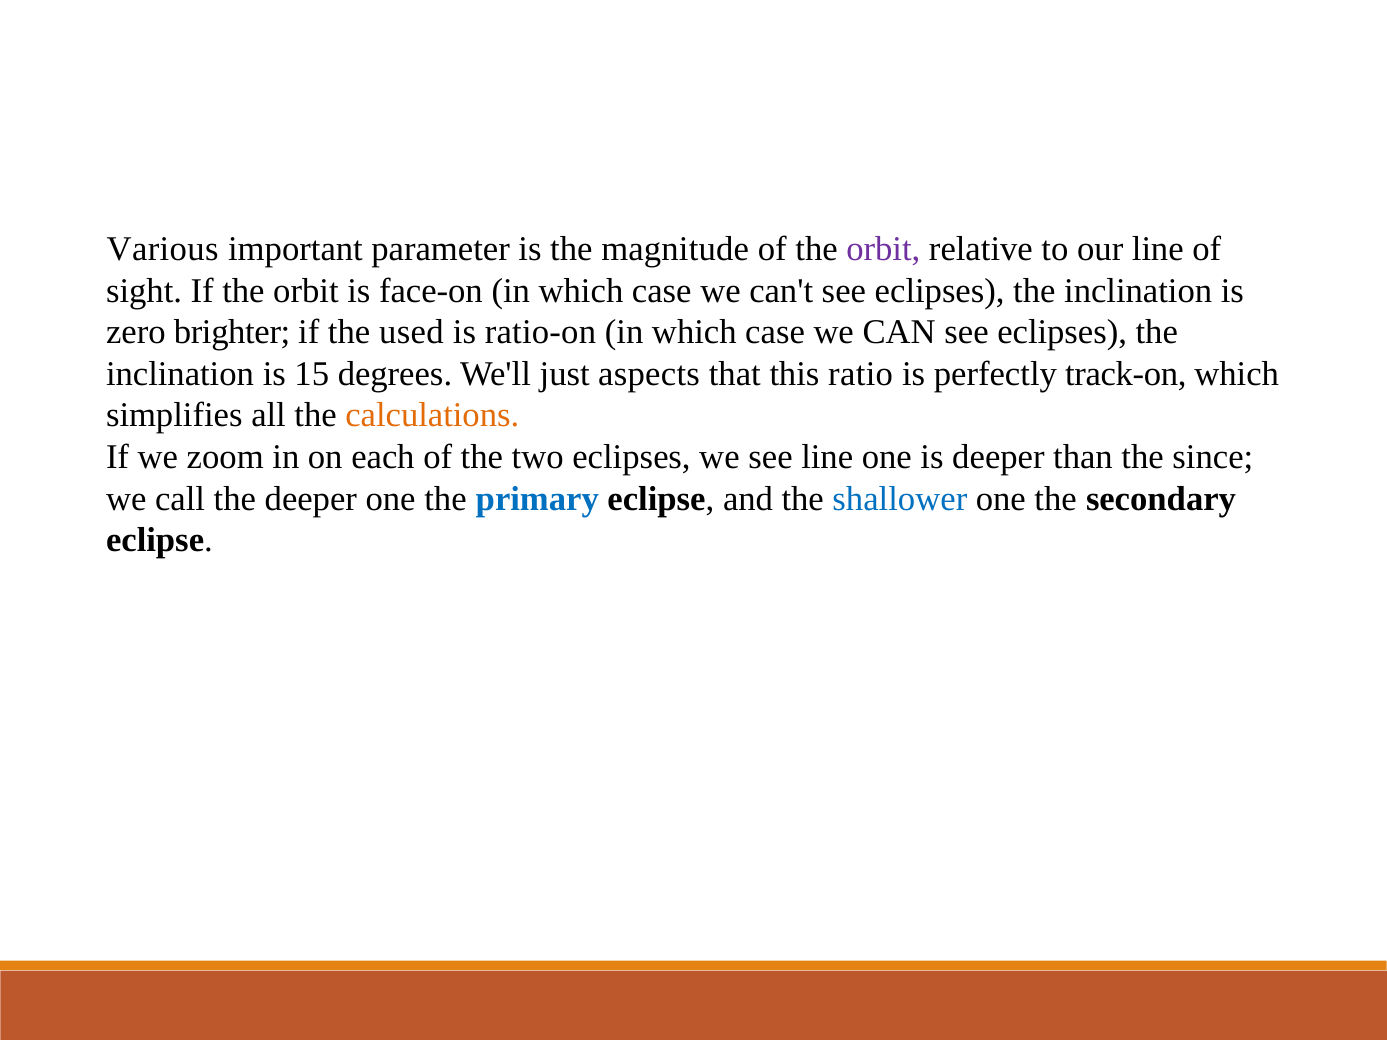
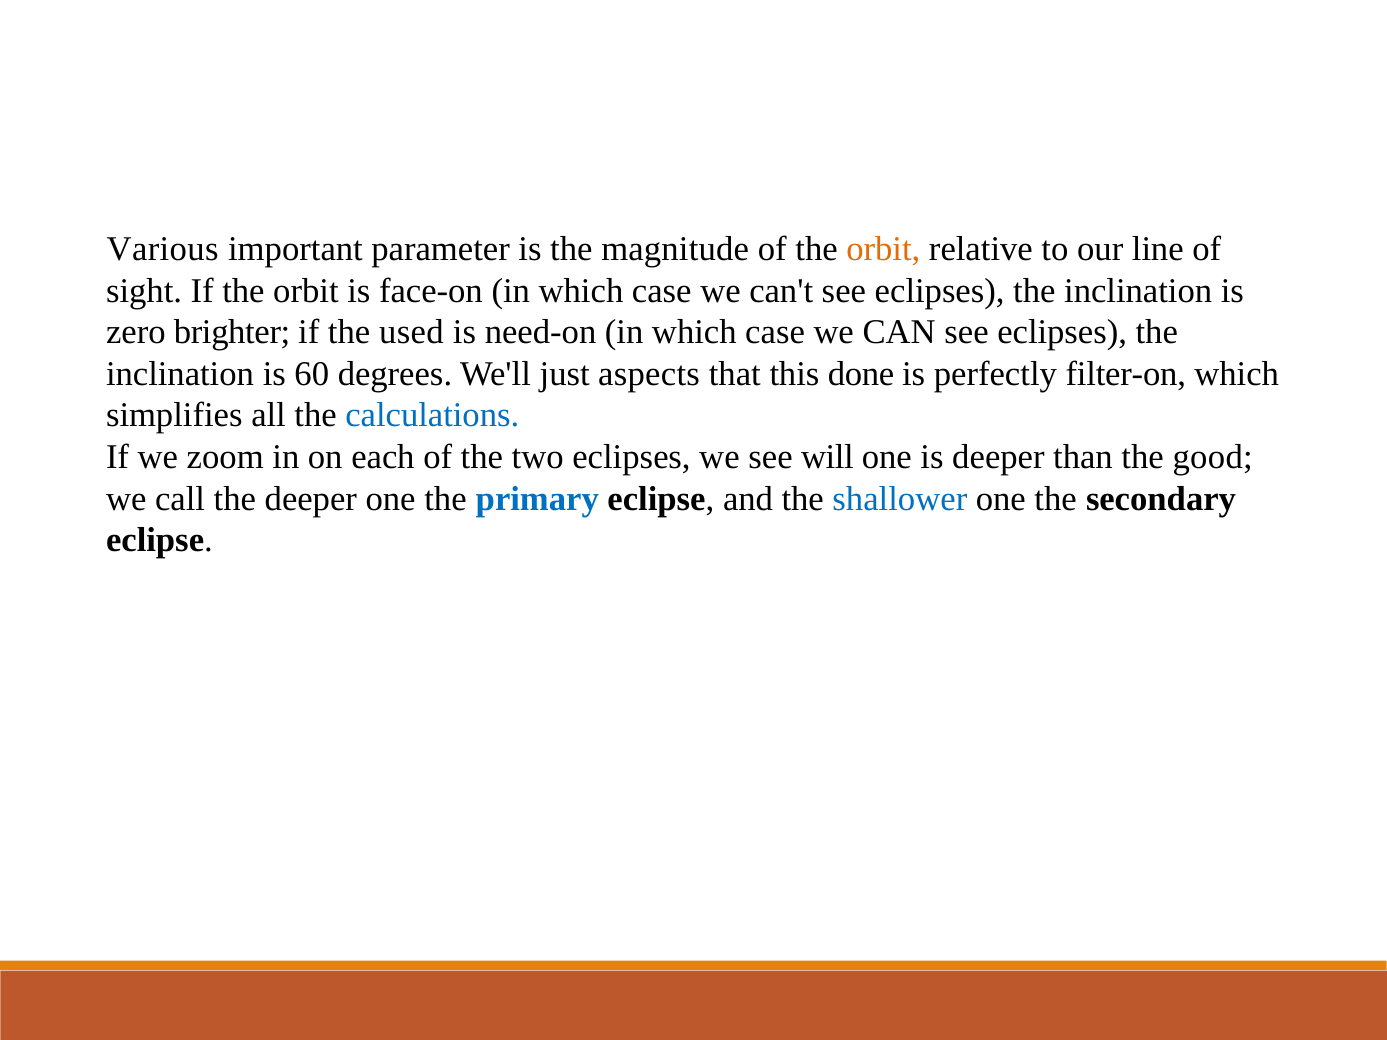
orbit at (883, 249) colour: purple -> orange
ratio-on: ratio-on -> need-on
15: 15 -> 60
ratio: ratio -> done
track-on: track-on -> filter-on
calculations colour: orange -> blue
see line: line -> will
since: since -> good
